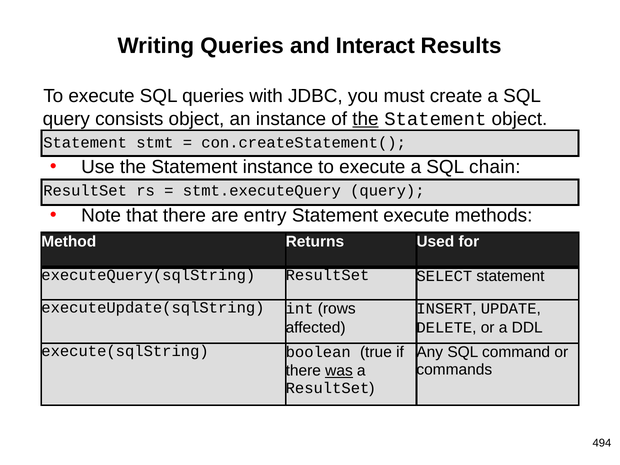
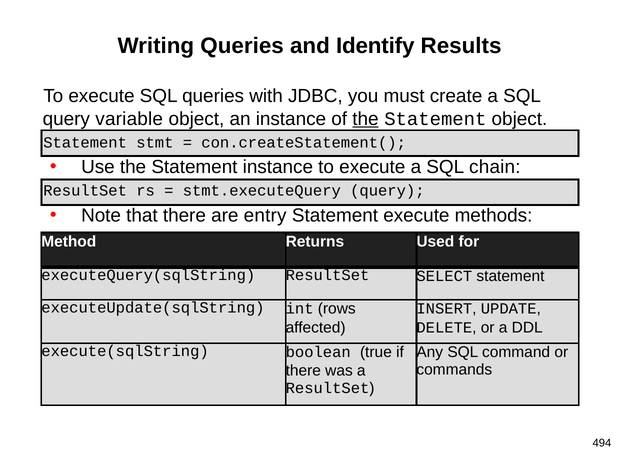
Interact: Interact -> Identify
consists: consists -> variable
was underline: present -> none
